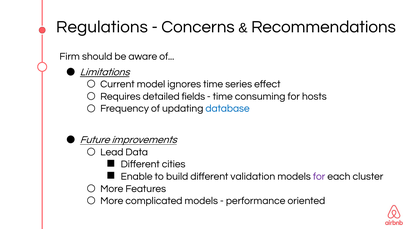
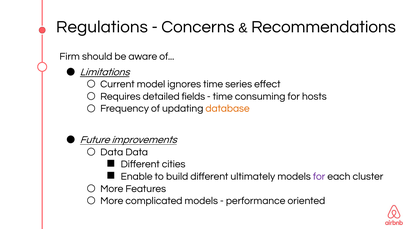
database colour: blue -> orange
Lead at (112, 152): Lead -> Data
validation: validation -> ultimately
